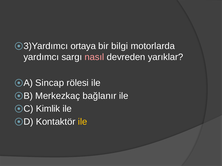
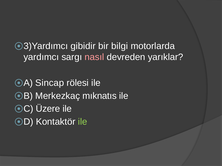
ortaya: ortaya -> gibidir
bağlanır: bağlanır -> mıknatıs
Kimlik: Kimlik -> Üzere
ile at (83, 122) colour: yellow -> light green
